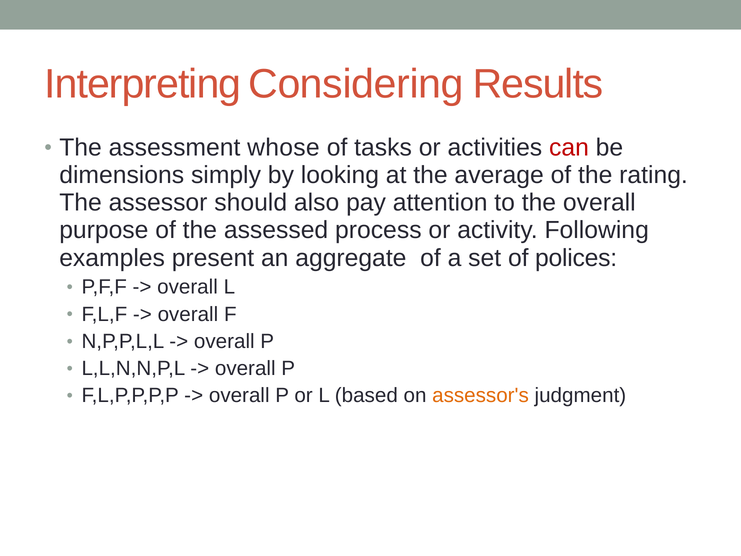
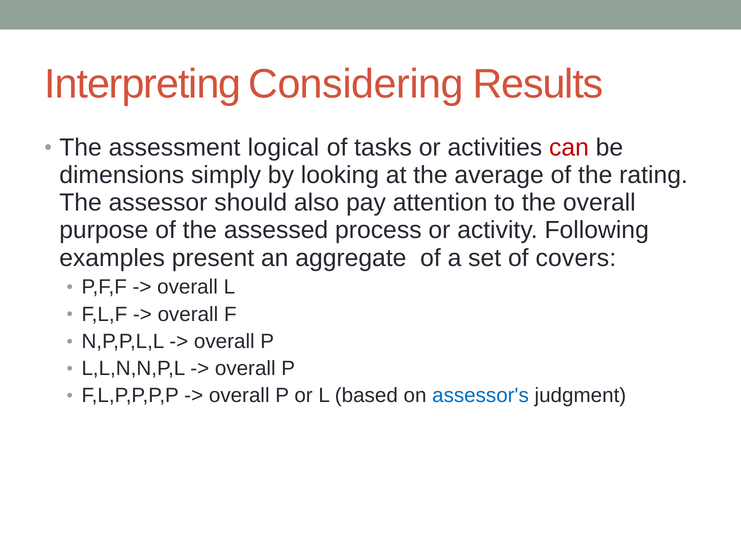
whose: whose -> logical
polices: polices -> covers
assessor's colour: orange -> blue
